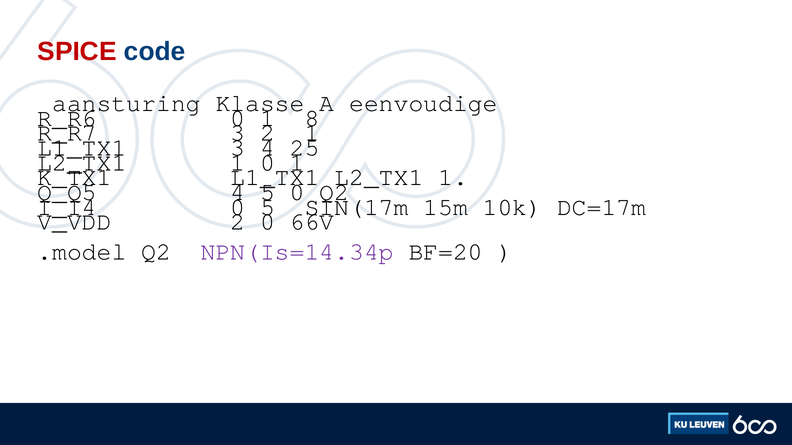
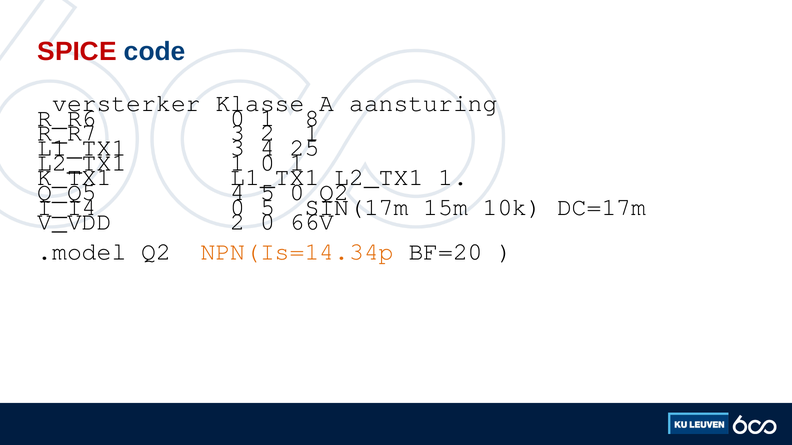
aansturing: aansturing -> versterker
eenvoudige: eenvoudige -> aansturing
NPN(Is=14.34p colour: purple -> orange
